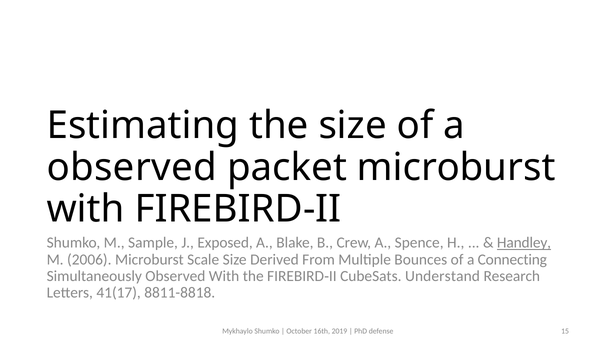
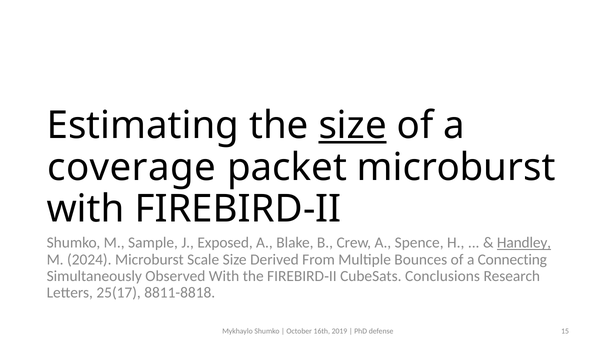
size at (353, 125) underline: none -> present
observed at (132, 167): observed -> coverage
2006: 2006 -> 2024
Understand: Understand -> Conclusions
41(17: 41(17 -> 25(17
